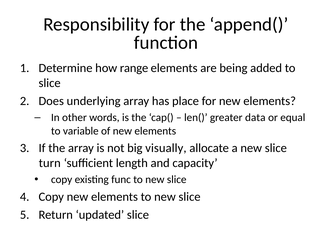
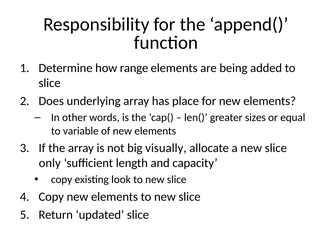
data: data -> sizes
turn: turn -> only
func: func -> look
